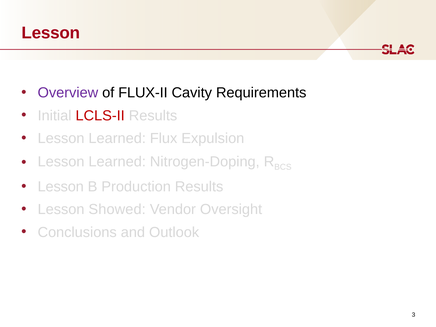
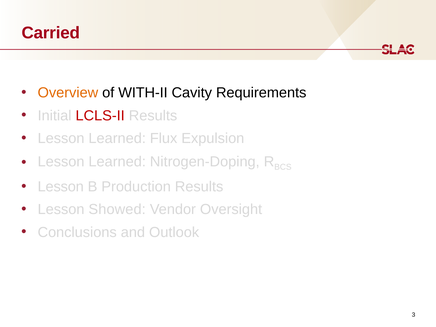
Lesson at (51, 33): Lesson -> Carried
Overview colour: purple -> orange
FLUX-II: FLUX-II -> WITH-II
